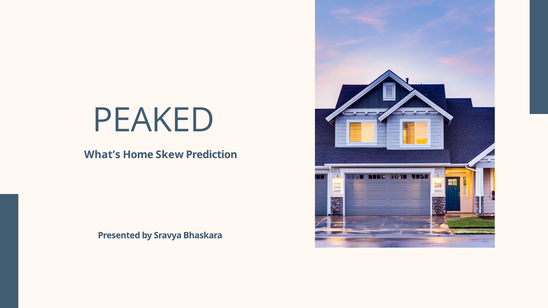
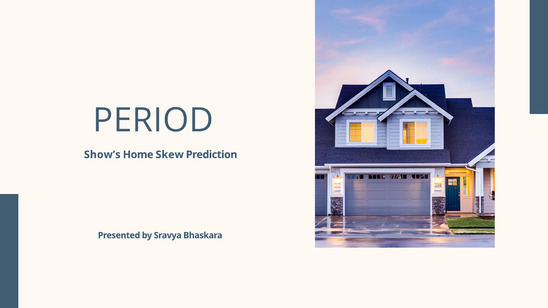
PEAKED: PEAKED -> PERIOD
What’s: What’s -> Show’s
